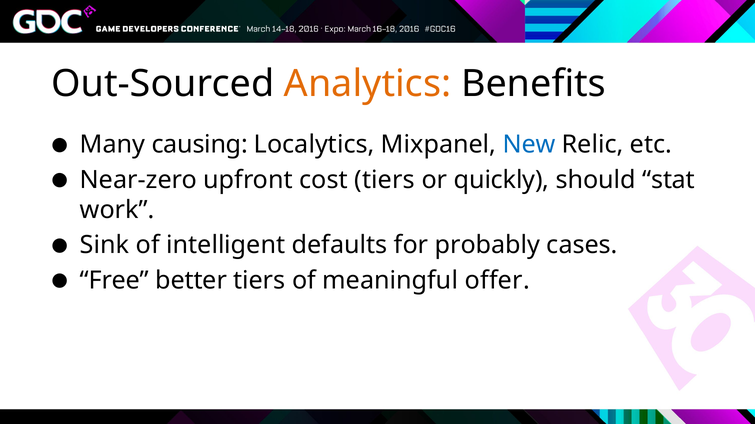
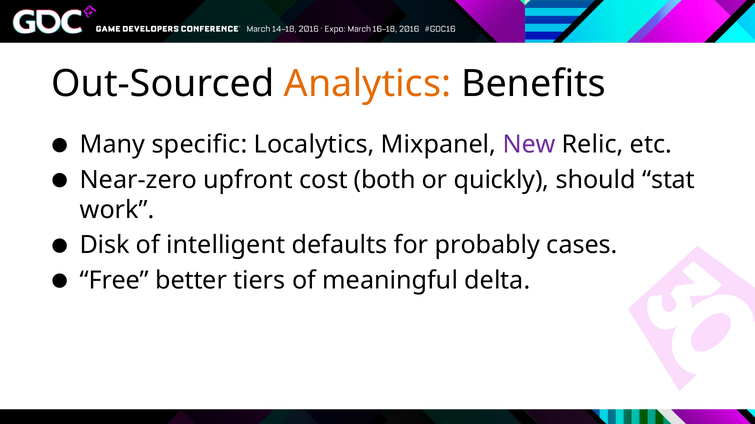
causing: causing -> specific
New colour: blue -> purple
cost tiers: tiers -> both
Sink: Sink -> Disk
offer: offer -> delta
